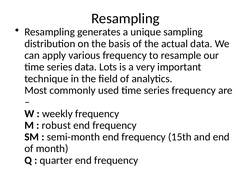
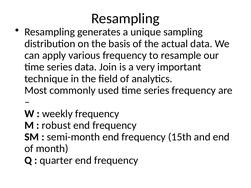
Lots: Lots -> Join
